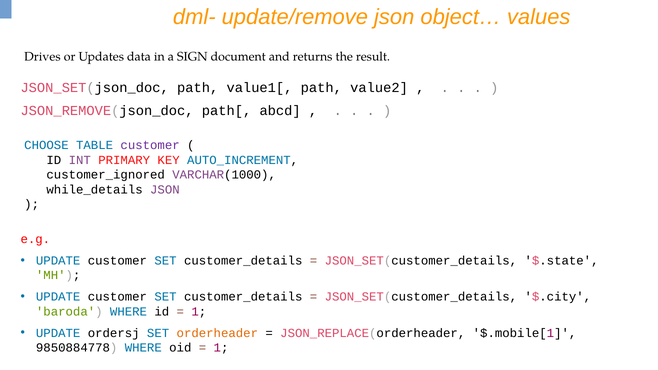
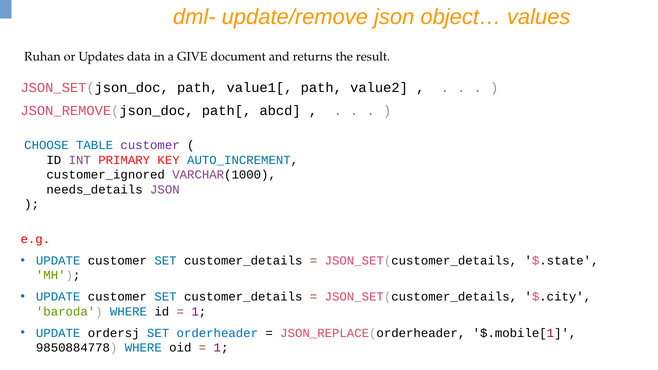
Drives: Drives -> Ruhan
SIGN: SIGN -> GIVE
while_details: while_details -> needs_details
orderheader colour: orange -> blue
